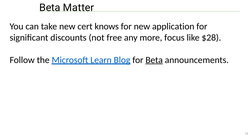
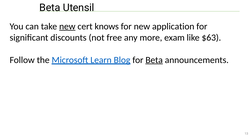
Matter: Matter -> Utensil
new at (67, 26) underline: none -> present
focus: focus -> exam
$28: $28 -> $63
